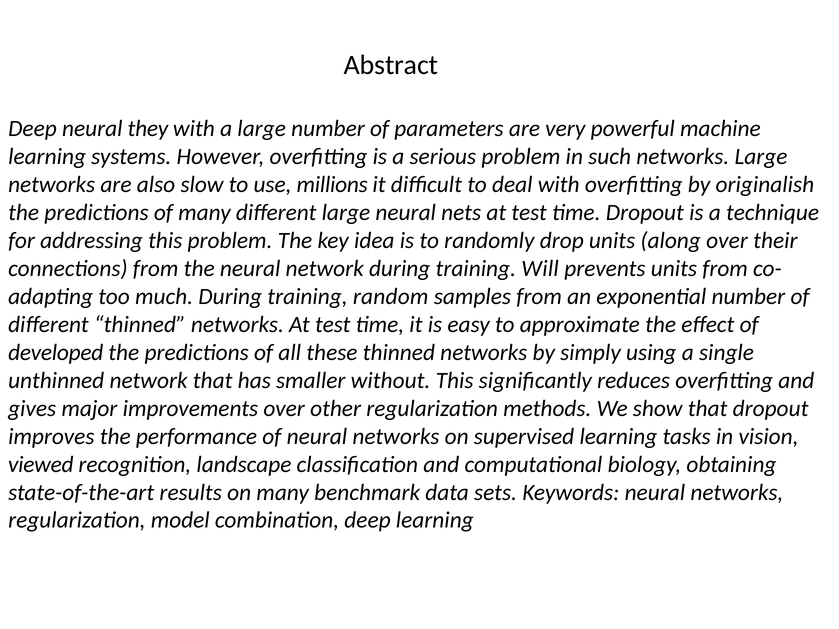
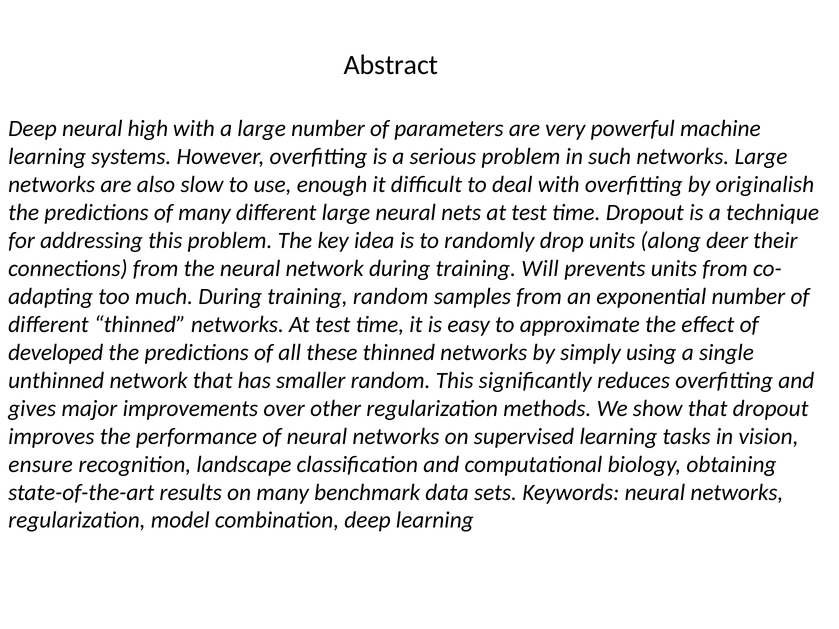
they: they -> high
millions: millions -> enough
along over: over -> deer
smaller without: without -> random
viewed: viewed -> ensure
